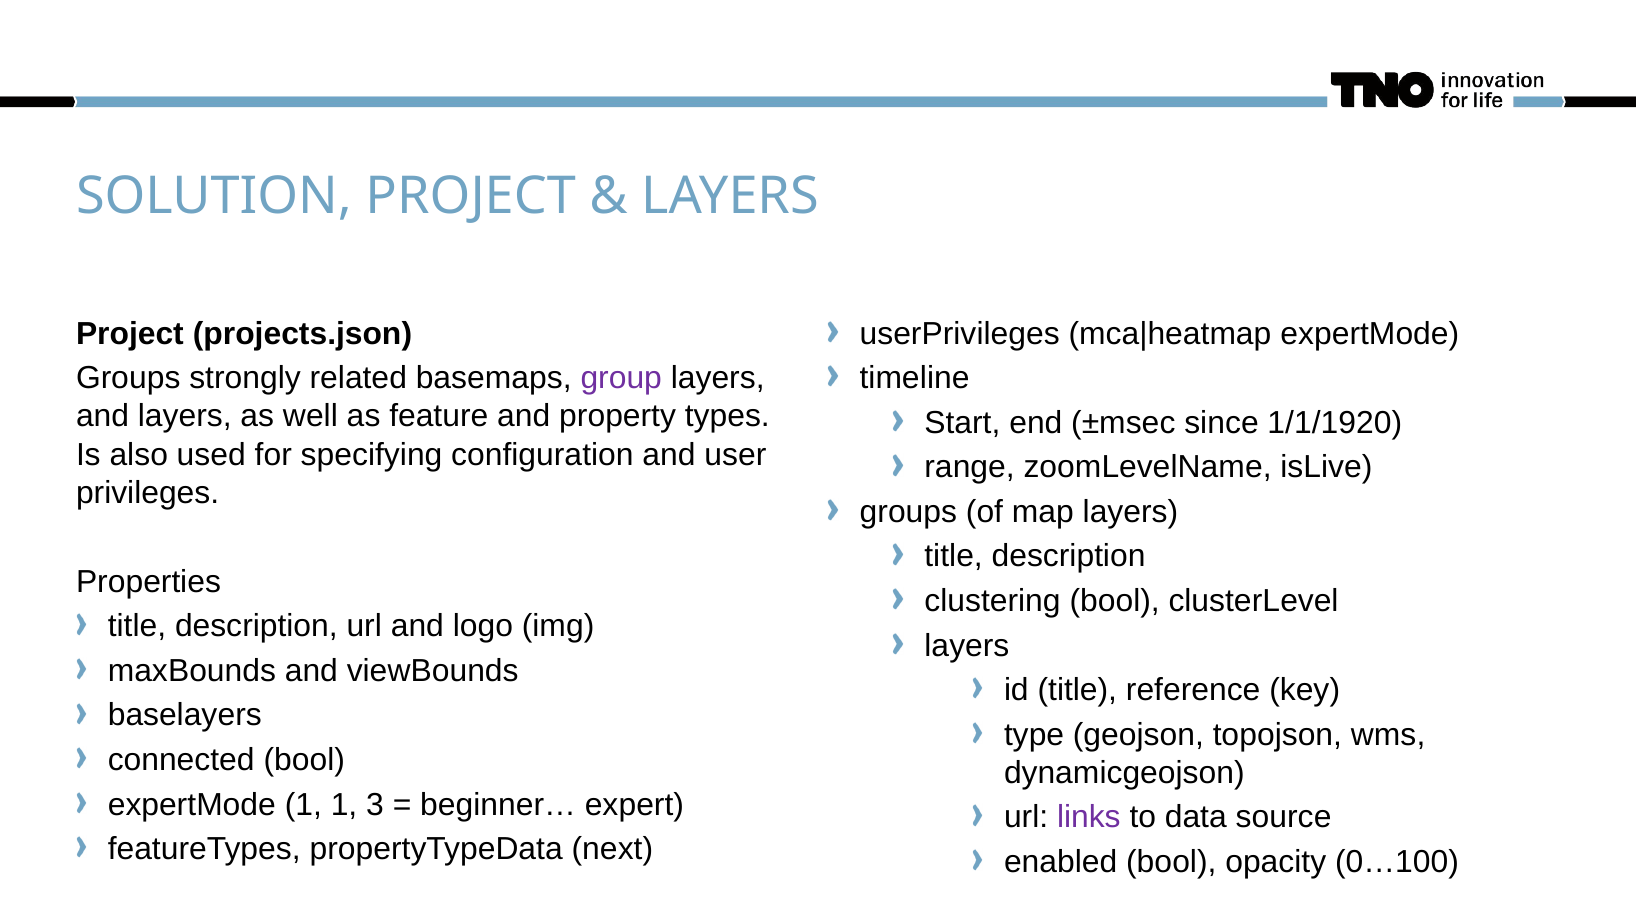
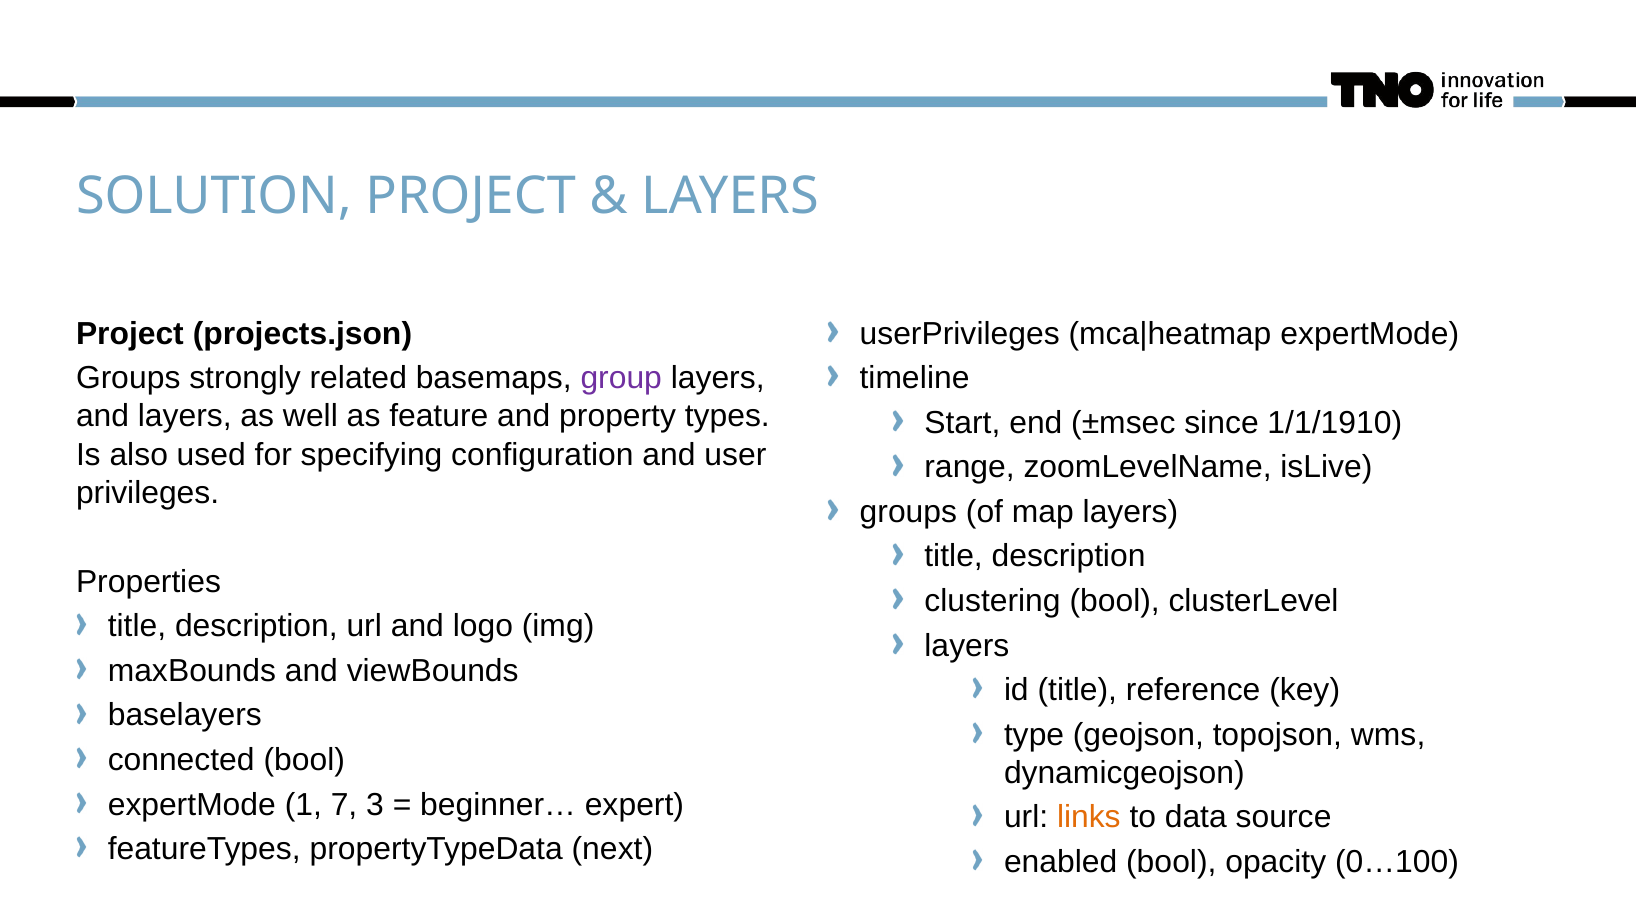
1/1/1920: 1/1/1920 -> 1/1/1910
1 1: 1 -> 7
links colour: purple -> orange
